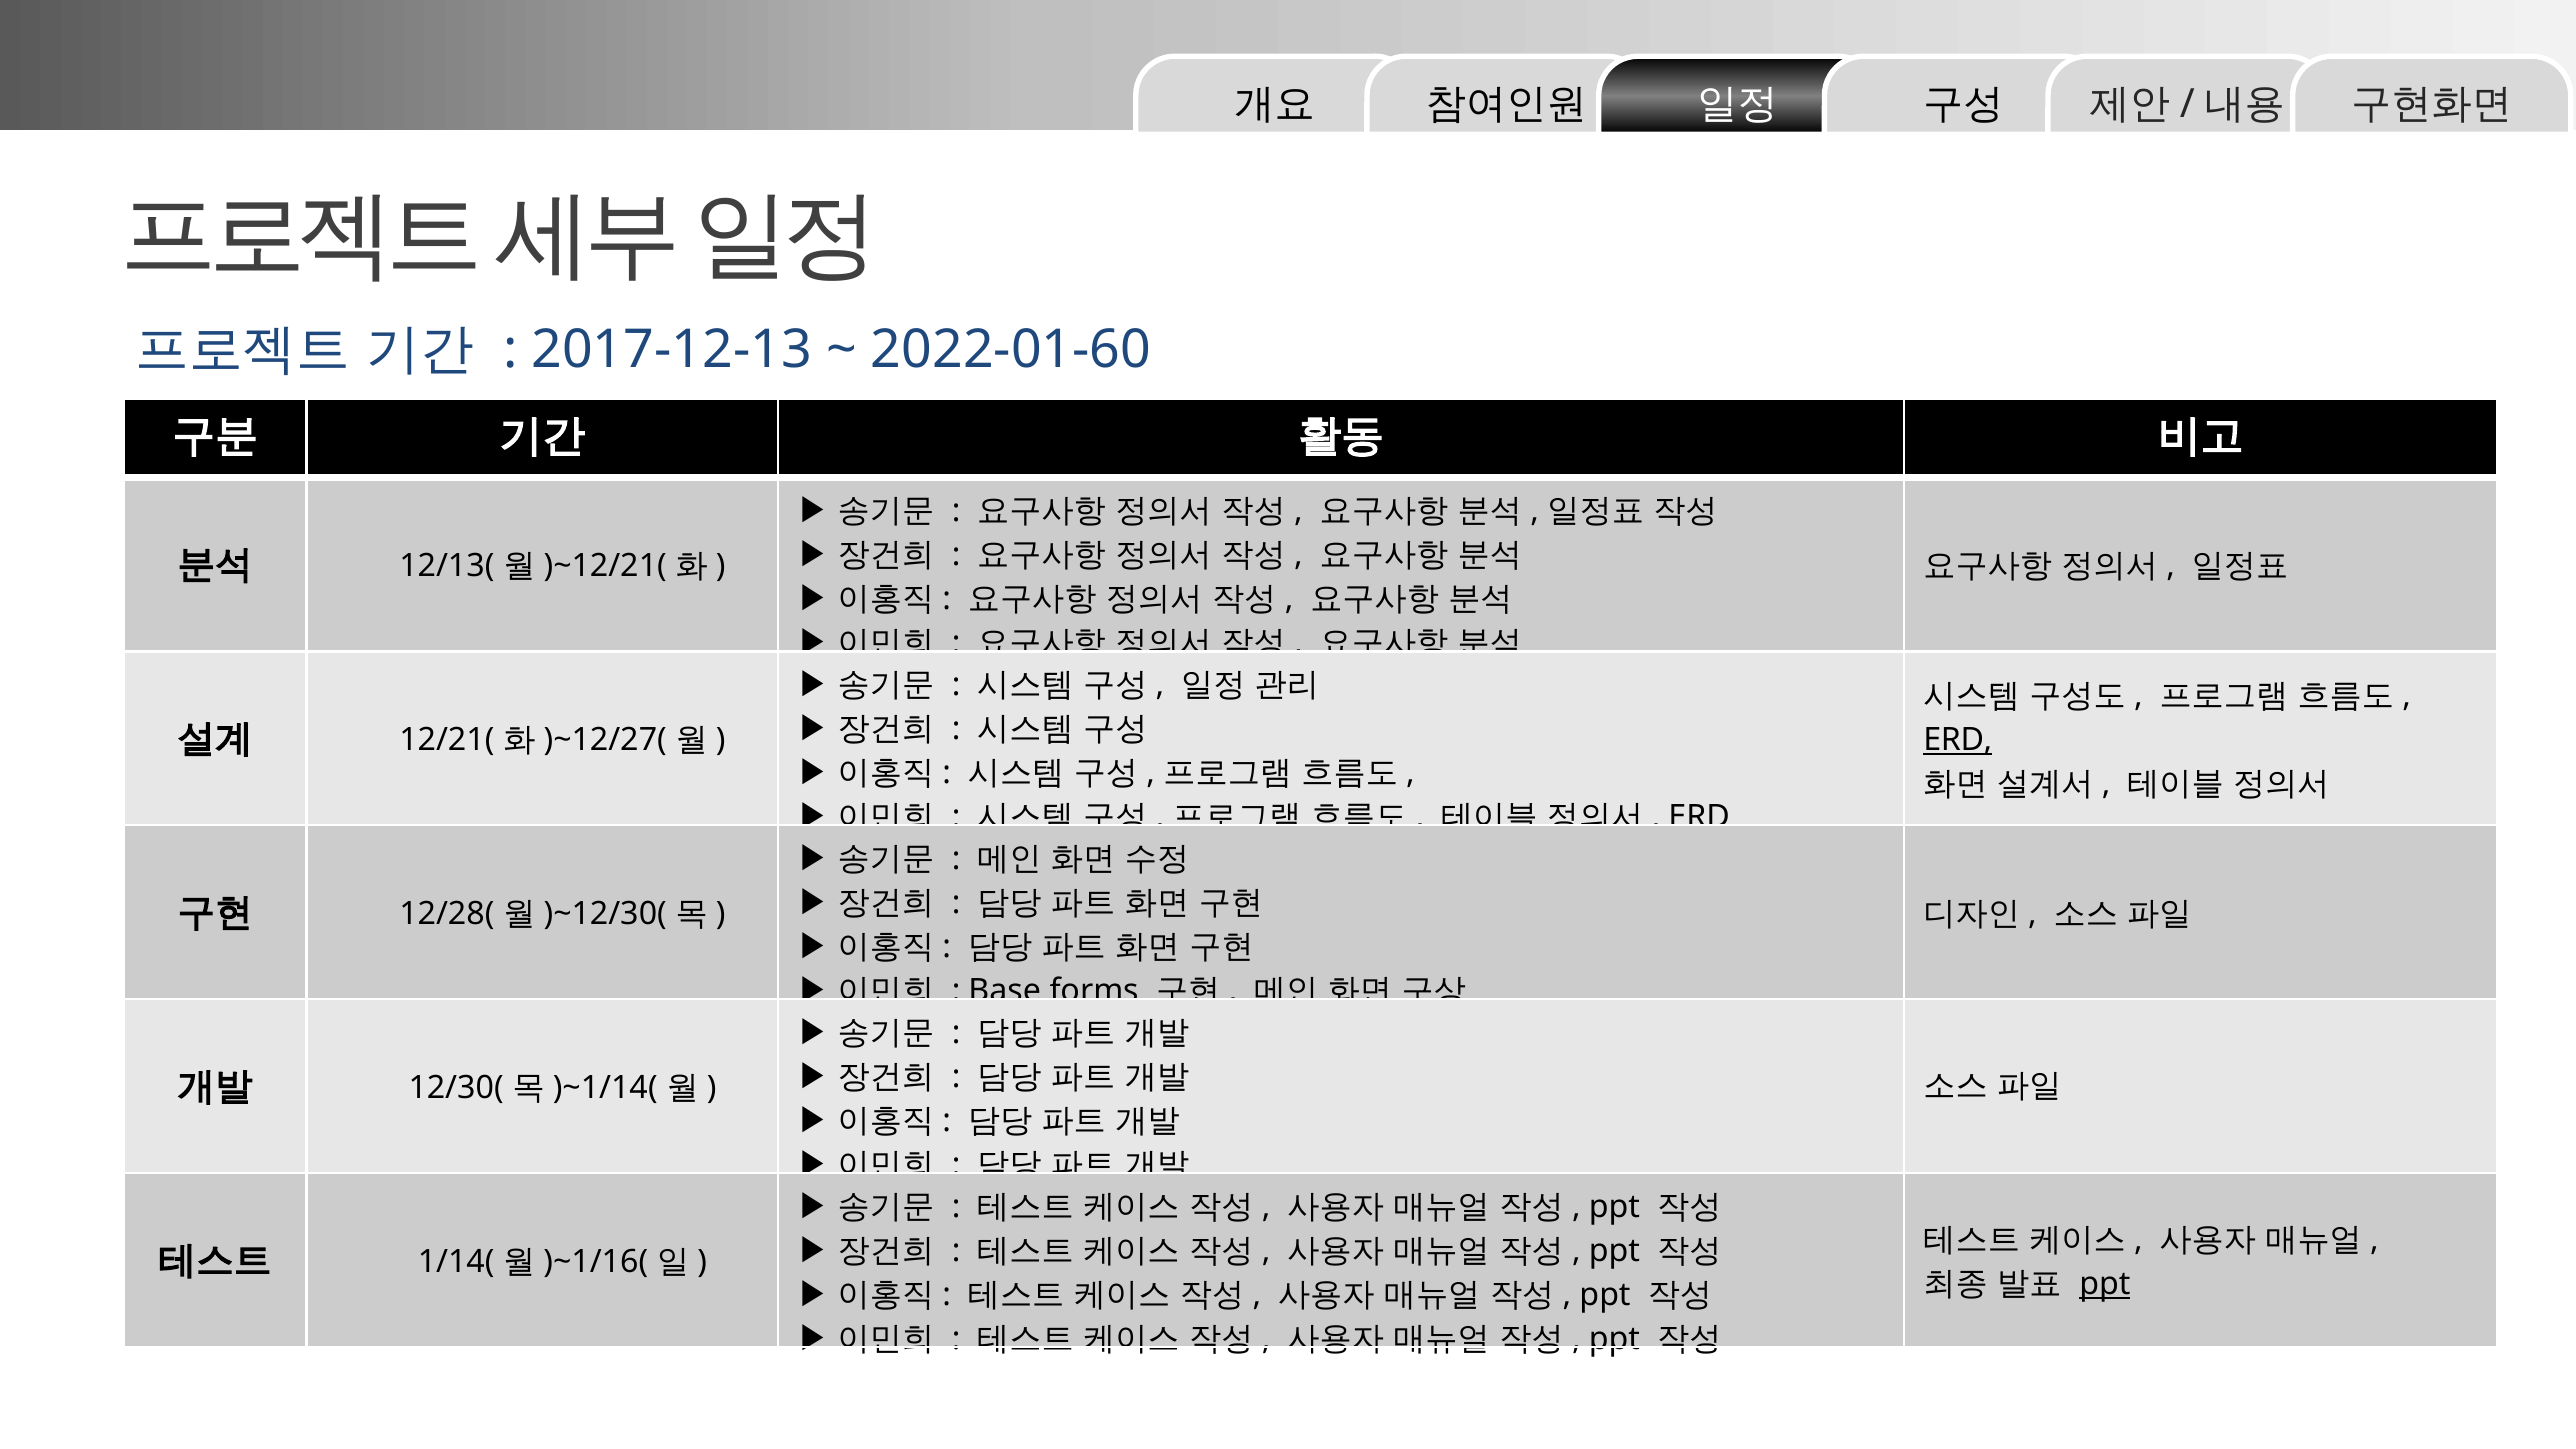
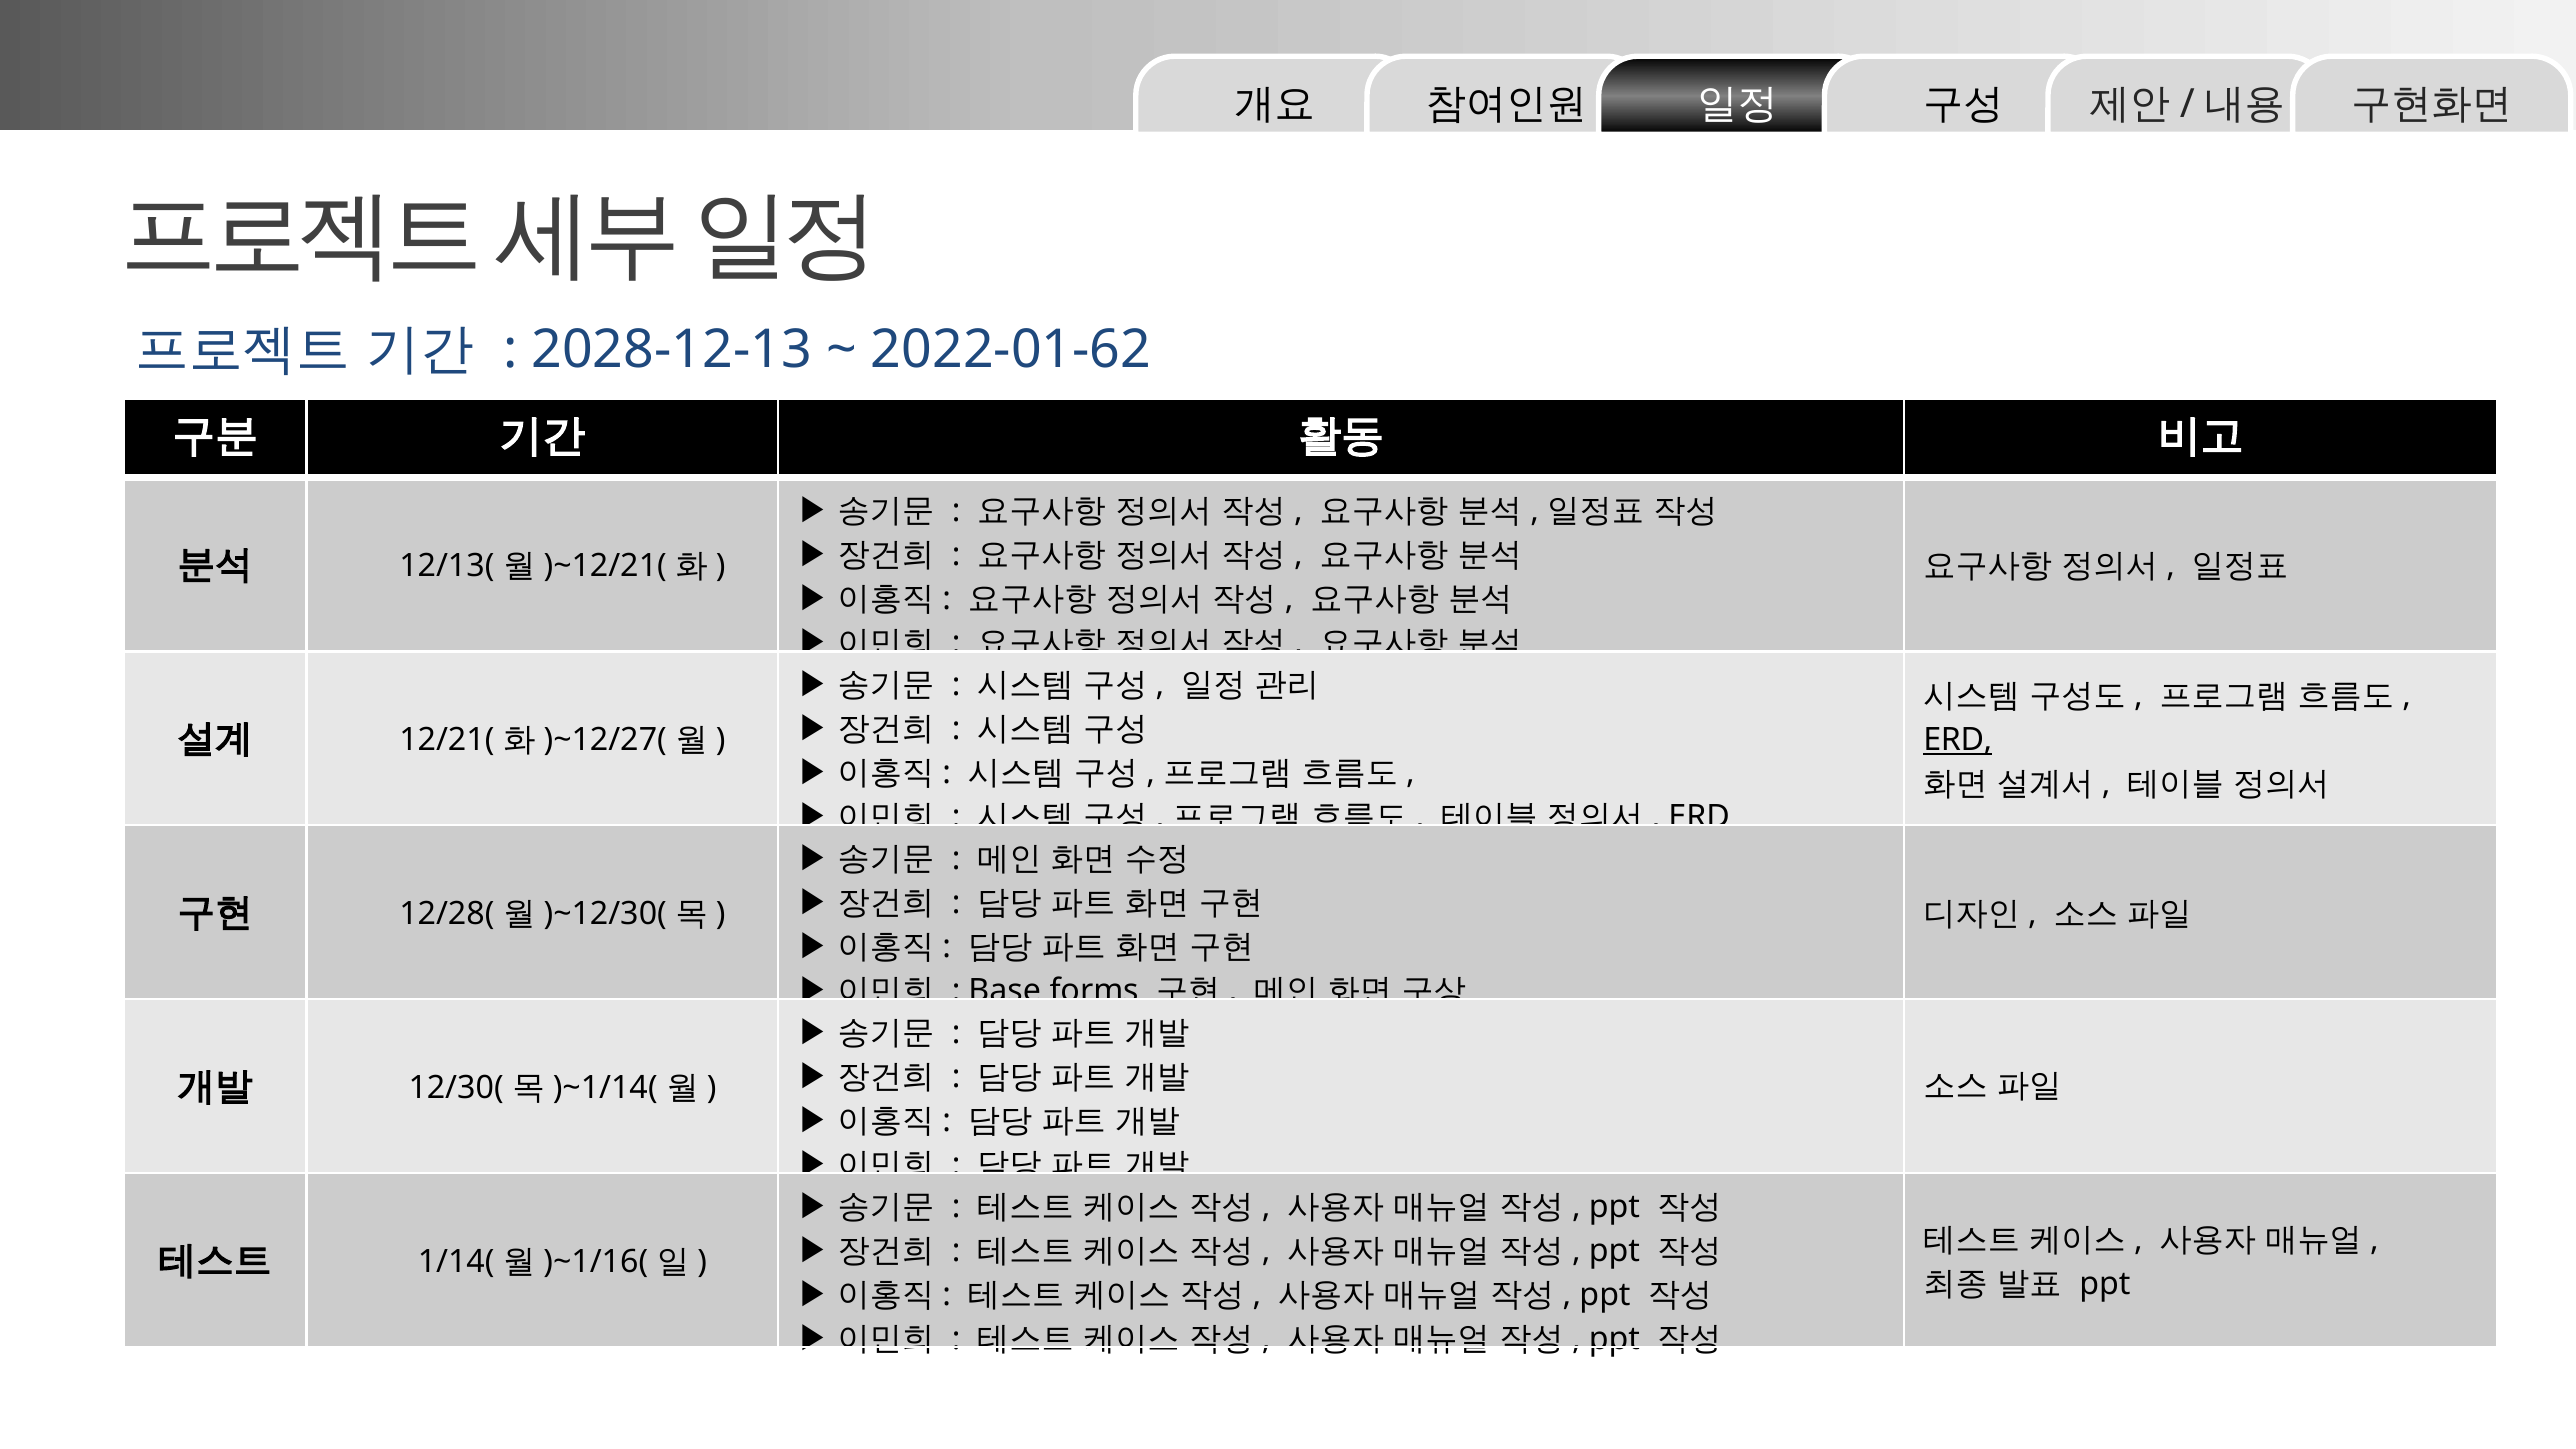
2017-12-13: 2017-12-13 -> 2028-12-13
2022-01-60: 2022-01-60 -> 2022-01-62
ppt at (2105, 1284) underline: present -> none
